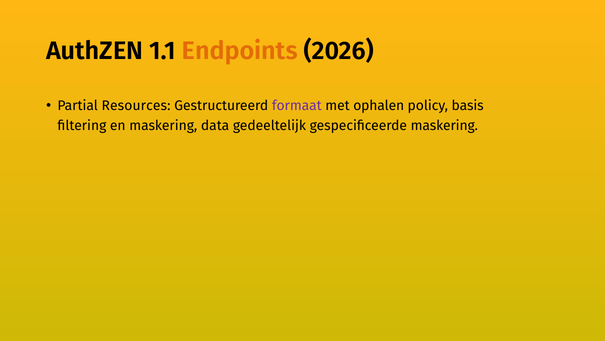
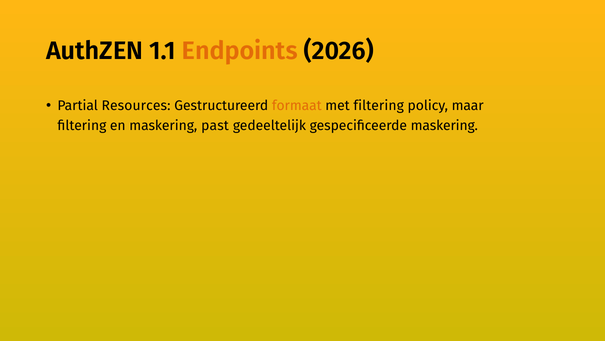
formaat colour: purple -> orange
met ophalen: ophalen -> filtering
basis: basis -> maar
data: data -> past
